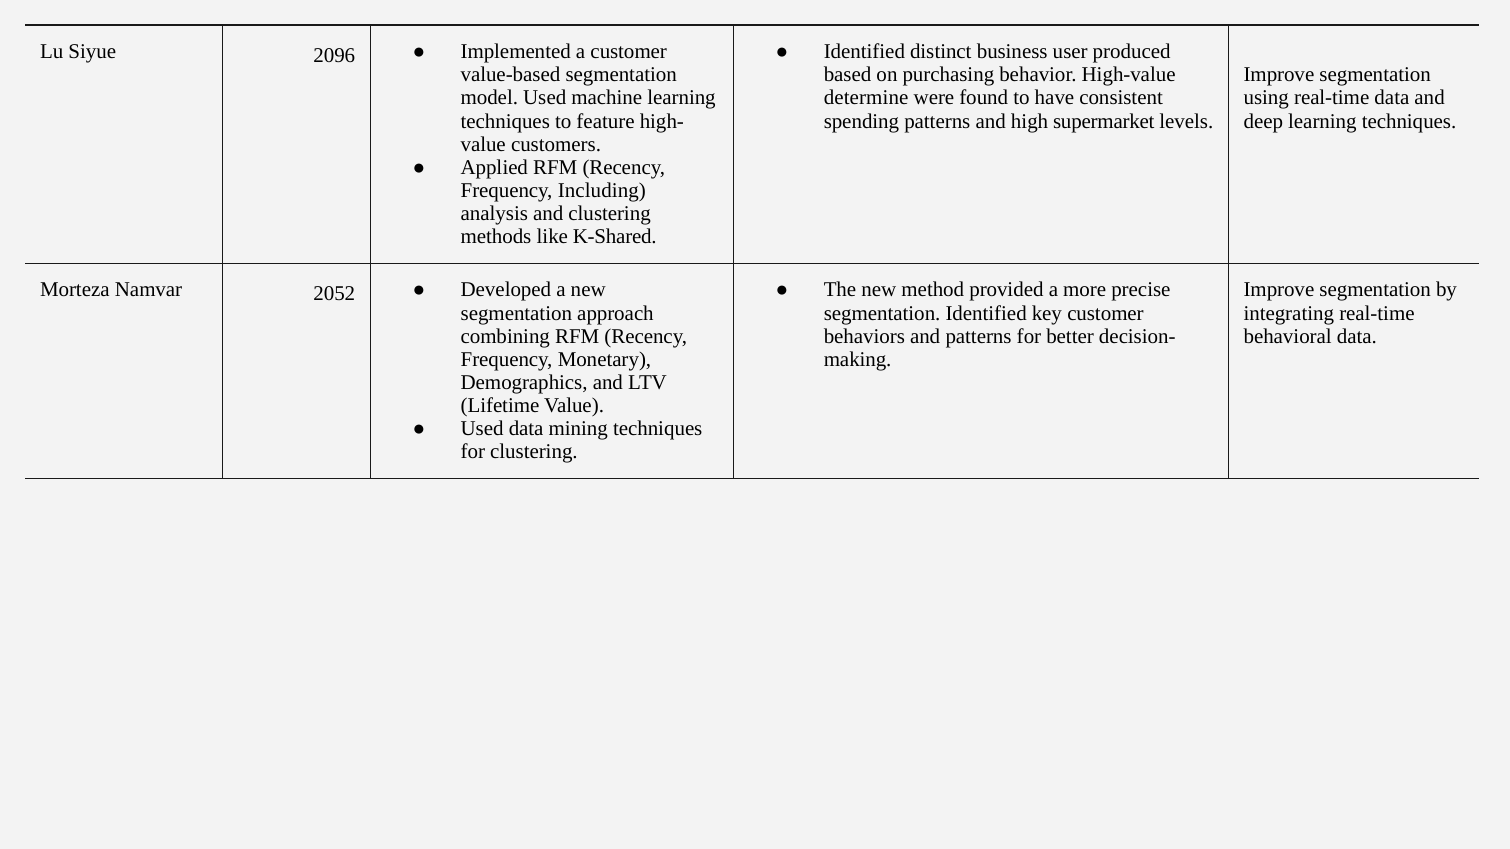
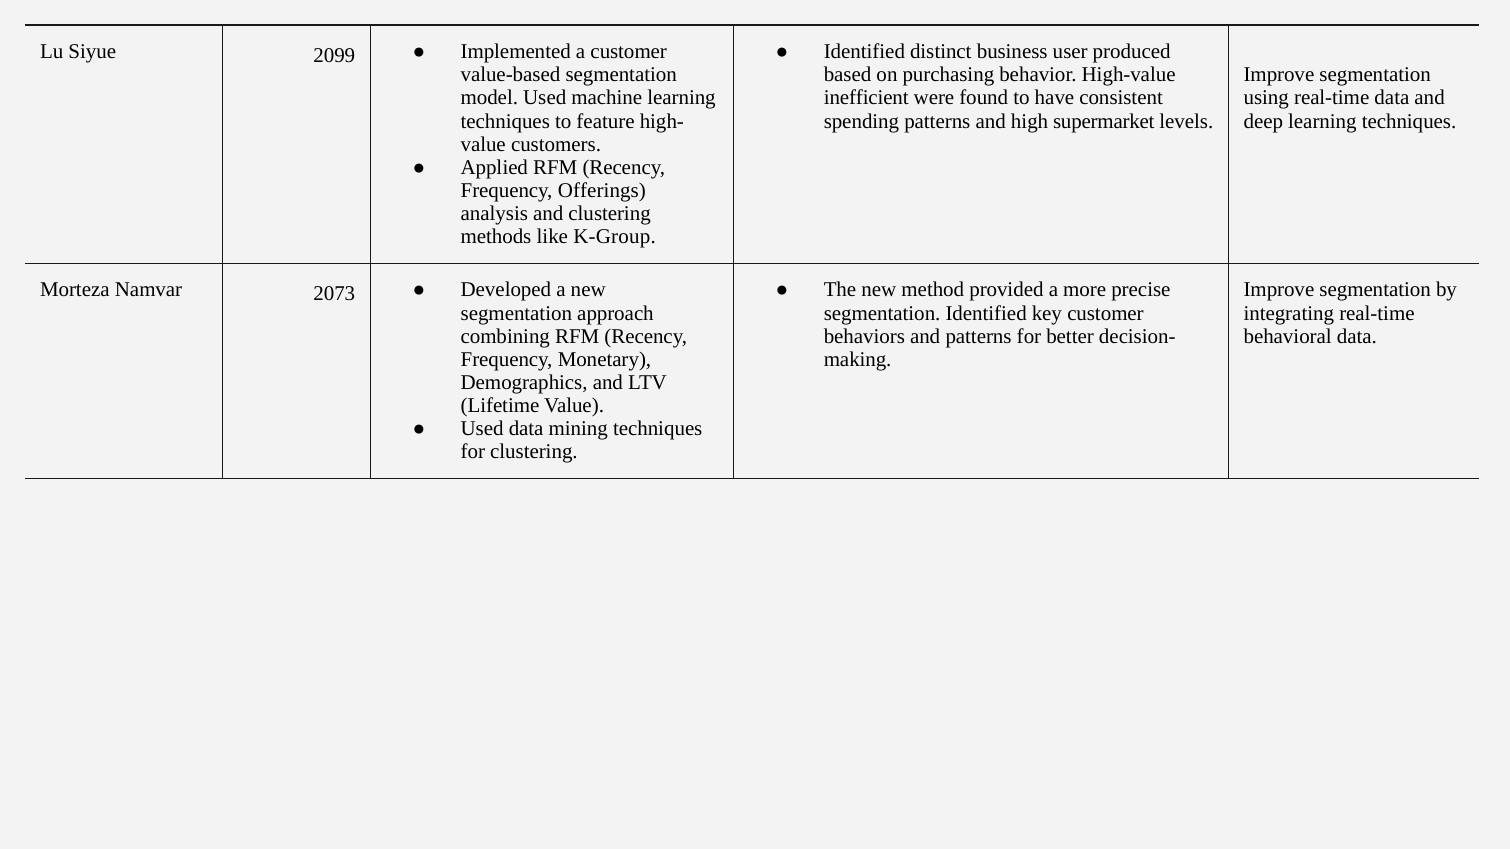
2096: 2096 -> 2099
determine: determine -> inefficient
Including: Including -> Offerings
K-Shared: K-Shared -> K-Group
2052: 2052 -> 2073
